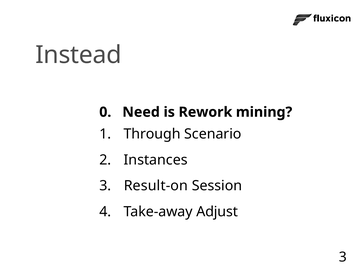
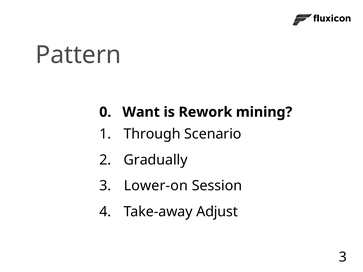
Instead: Instead -> Pattern
Need: Need -> Want
Instances: Instances -> Gradually
Result-on: Result-on -> Lower-on
